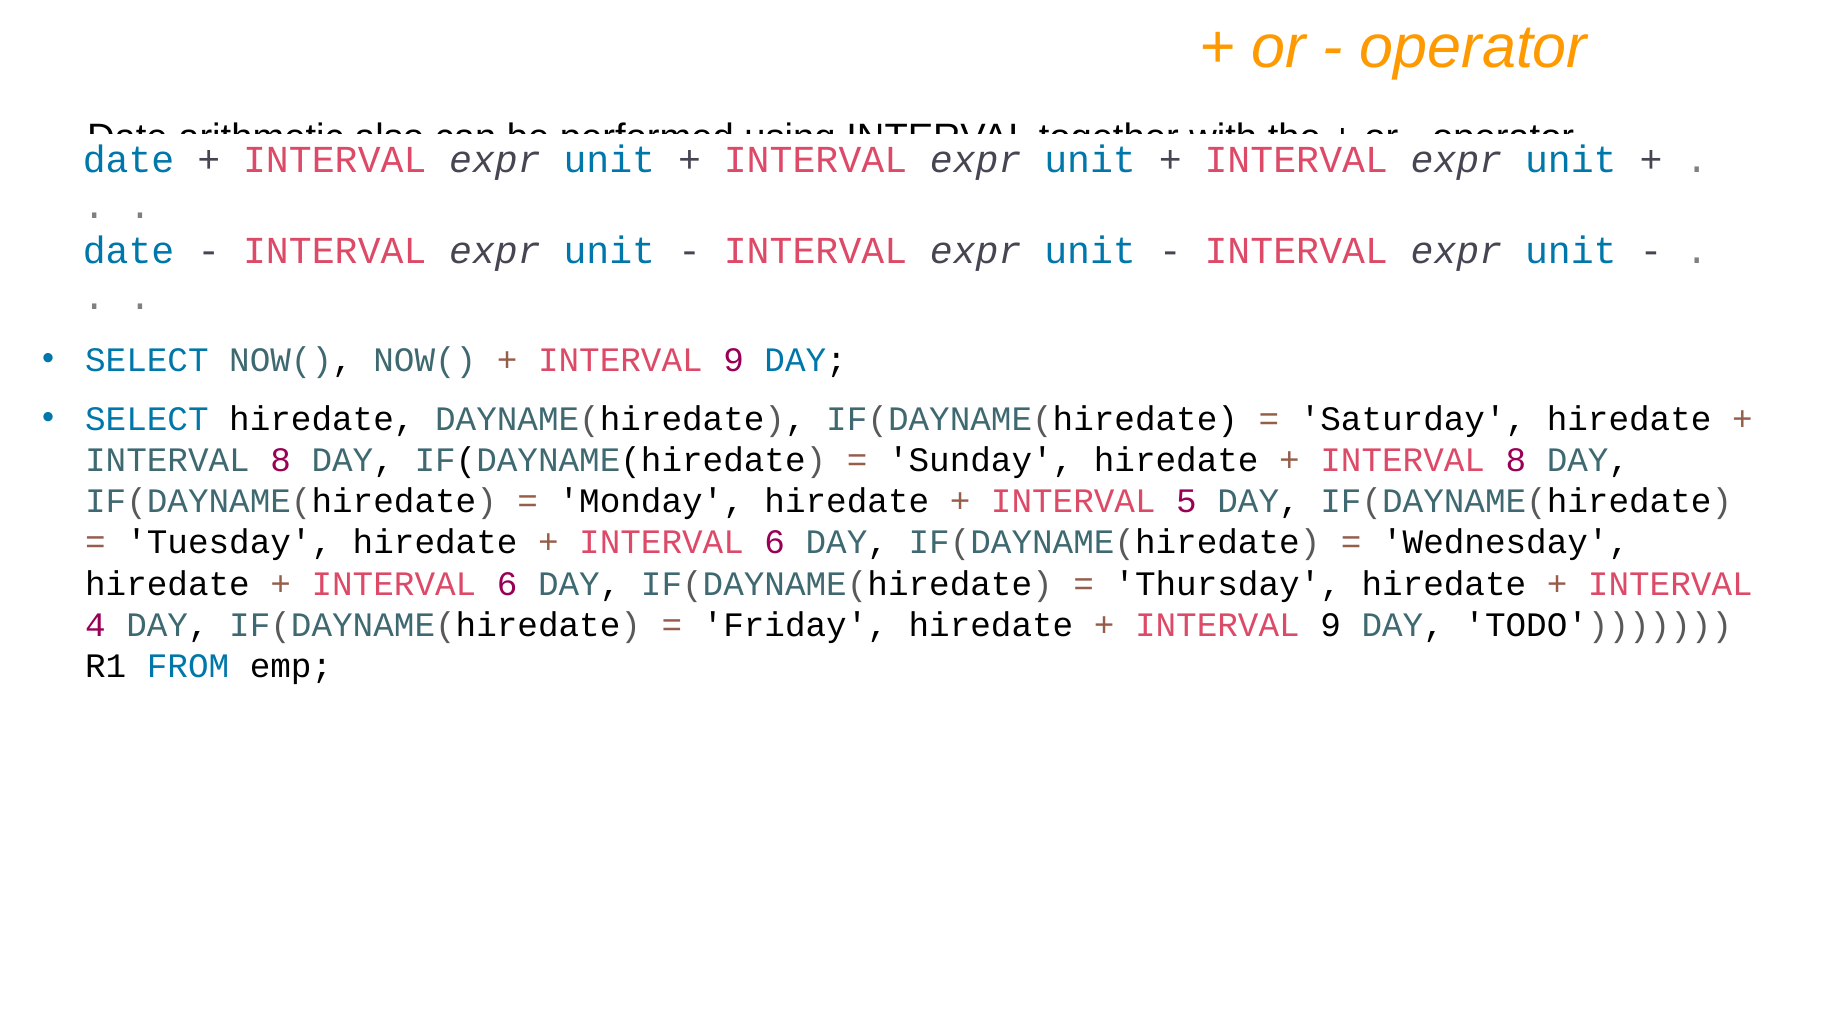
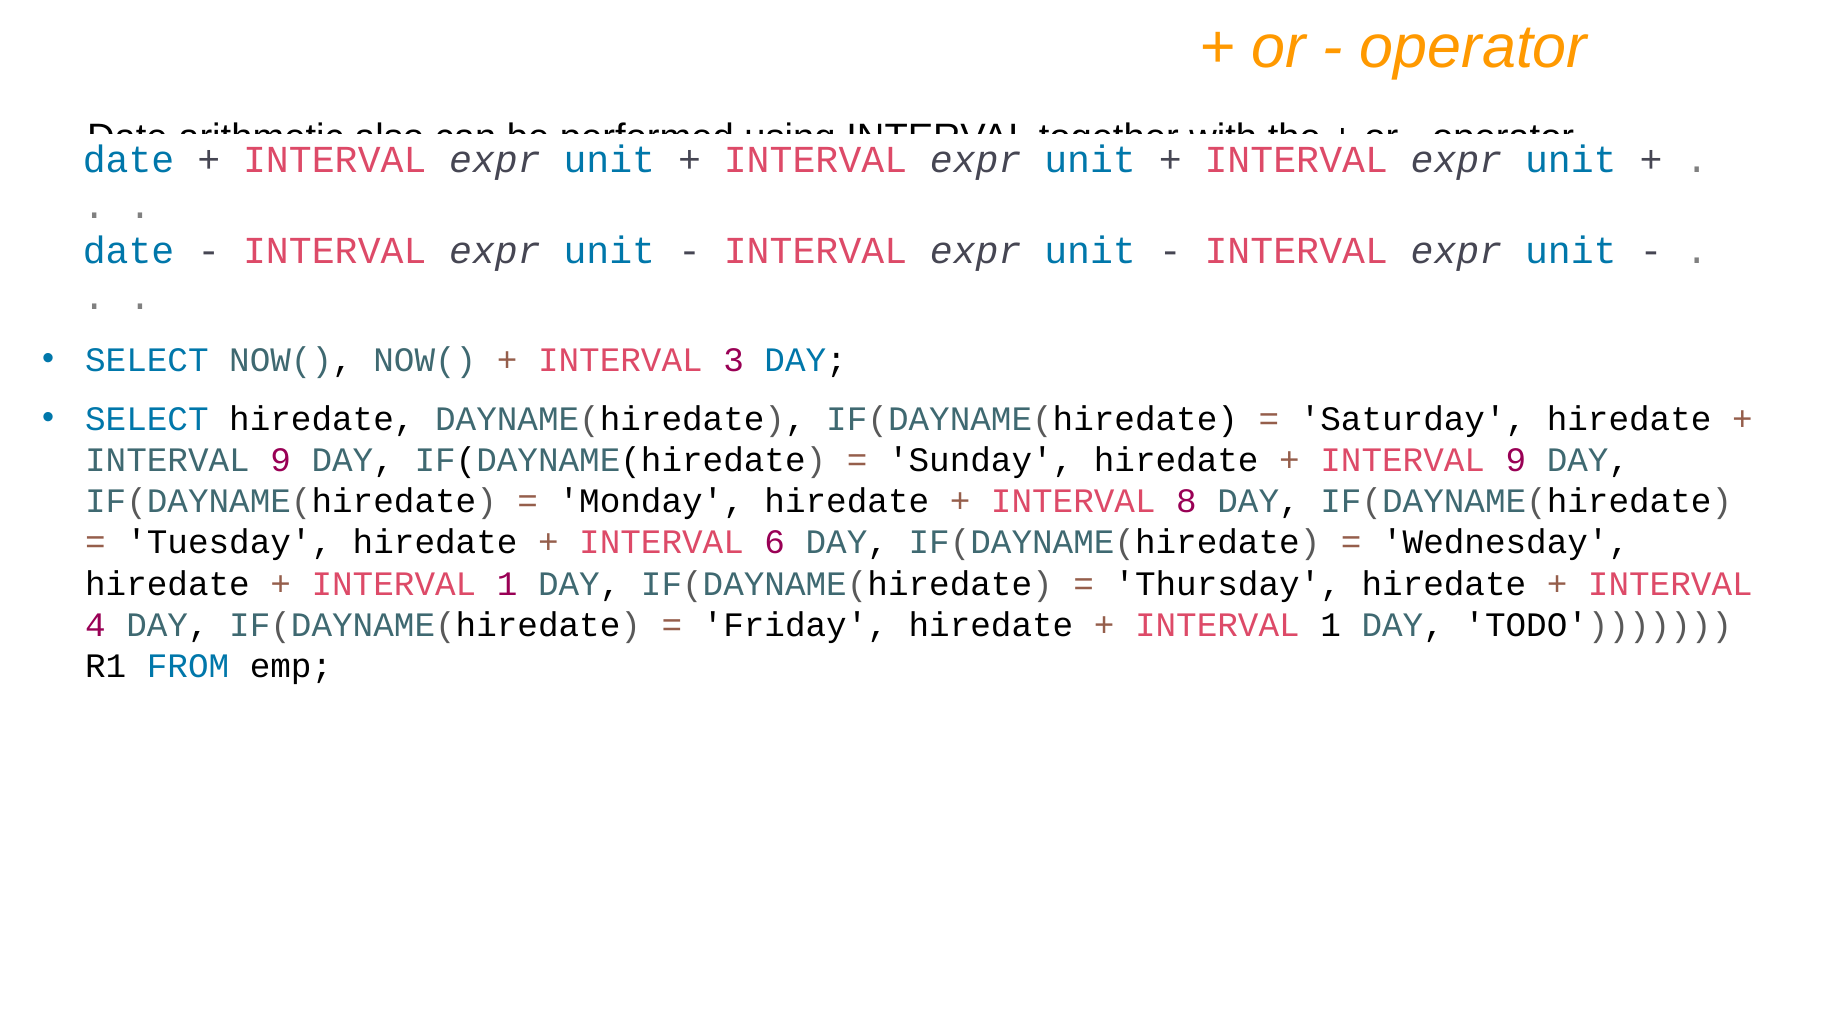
9 at (734, 360): 9 -> 3
8 at (281, 460): 8 -> 9
8 at (1516, 460): 8 -> 9
5: 5 -> 8
6 at (507, 584): 6 -> 1
9 at (1331, 625): 9 -> 1
